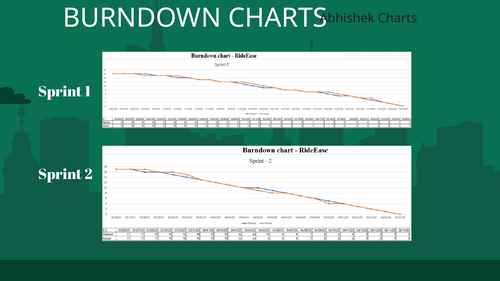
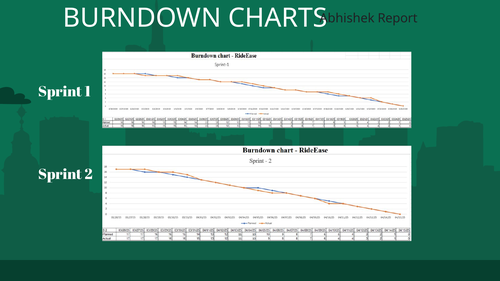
Abhishek Charts: Charts -> Report
